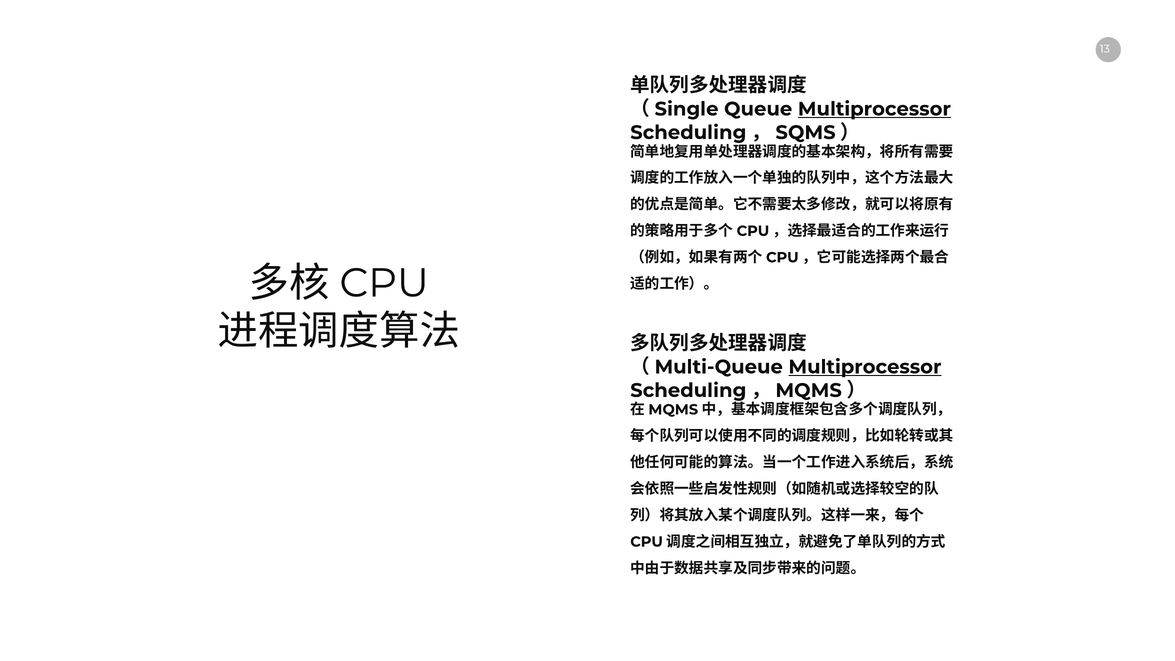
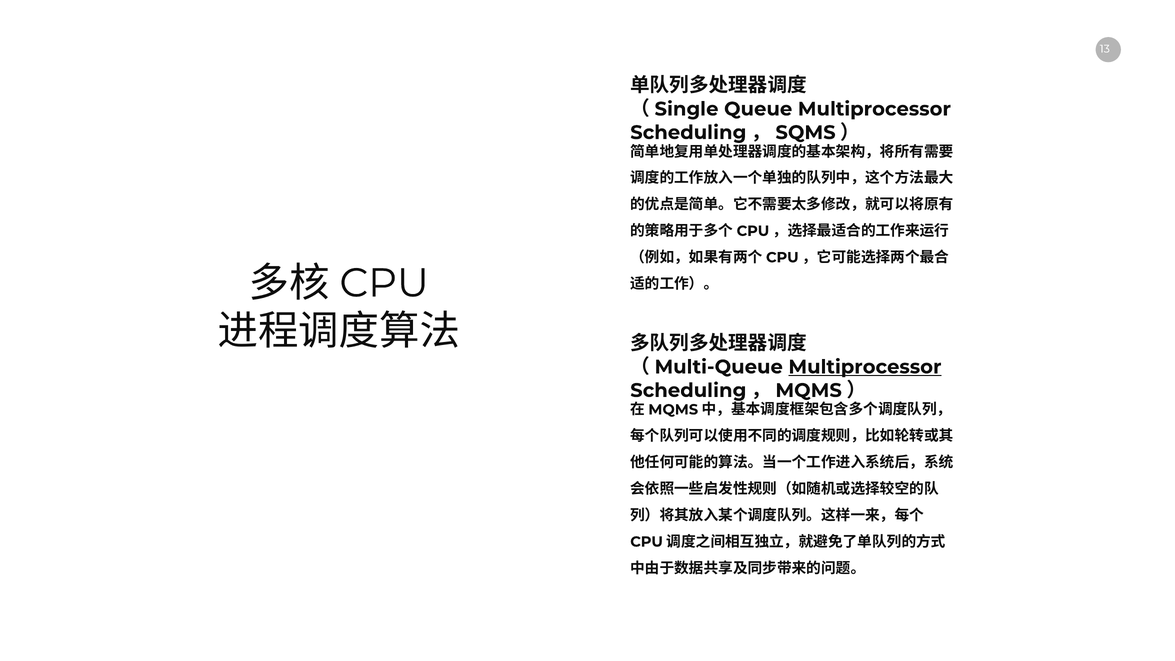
Multiprocessor at (874, 109) underline: present -> none
